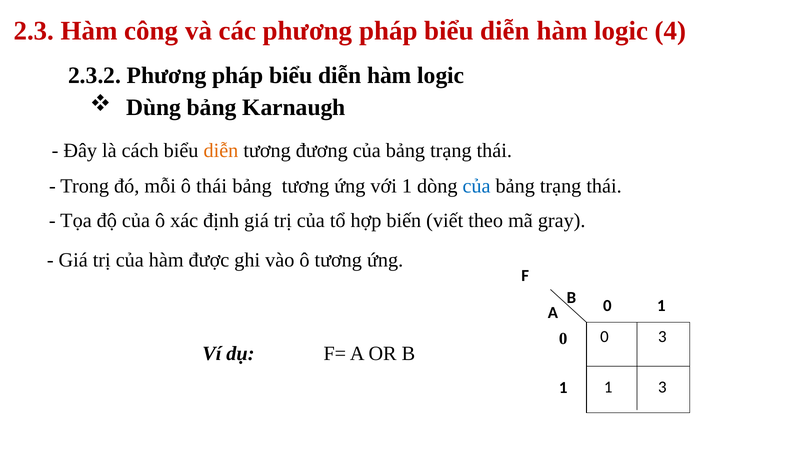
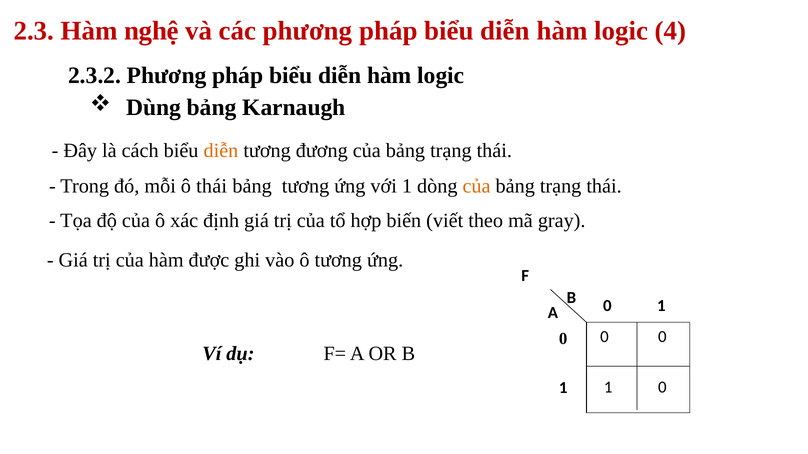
công: công -> nghệ
của at (477, 186) colour: blue -> orange
3 at (662, 337): 3 -> 0
3 at (662, 388): 3 -> 0
